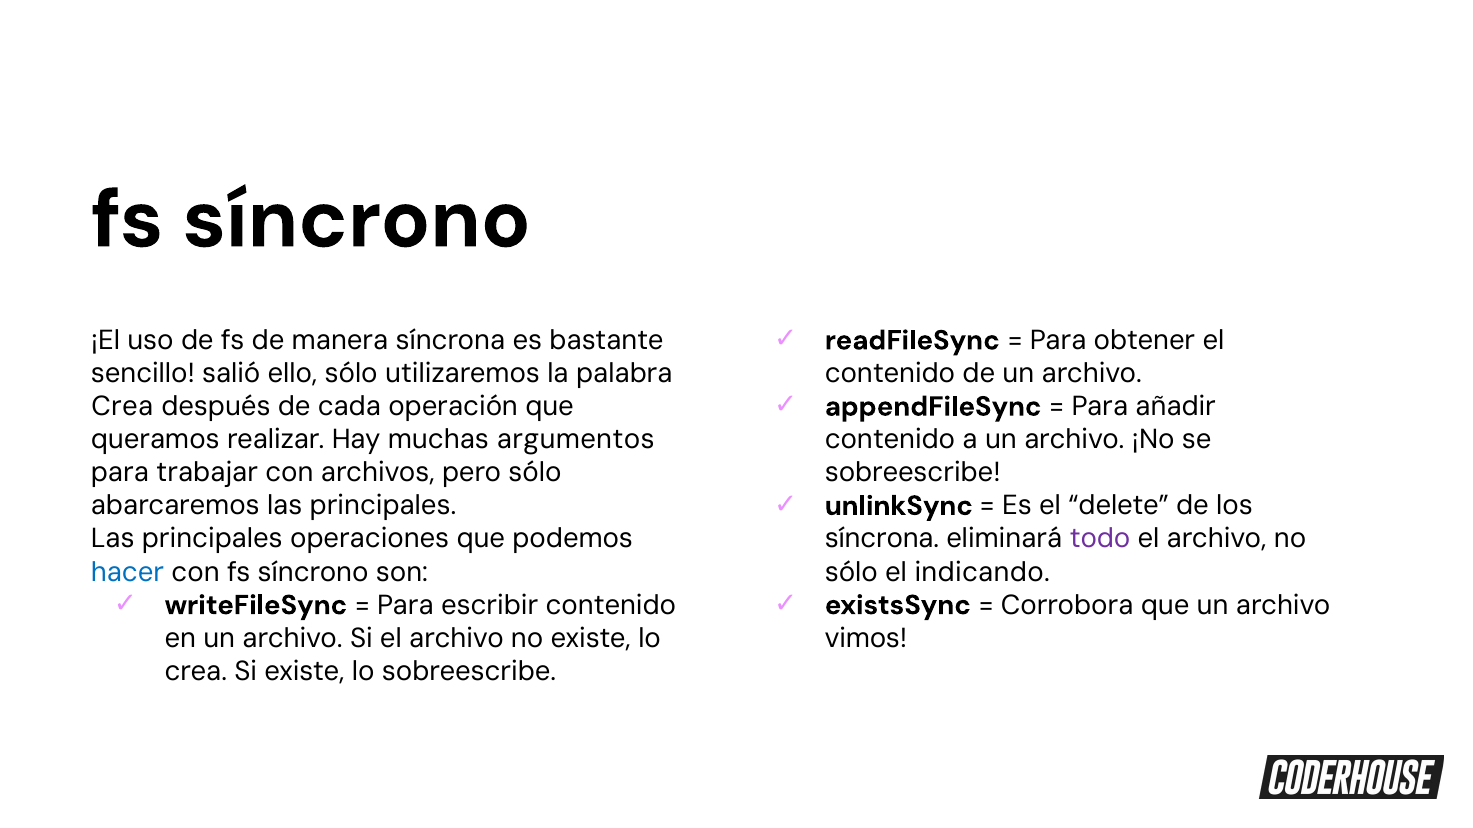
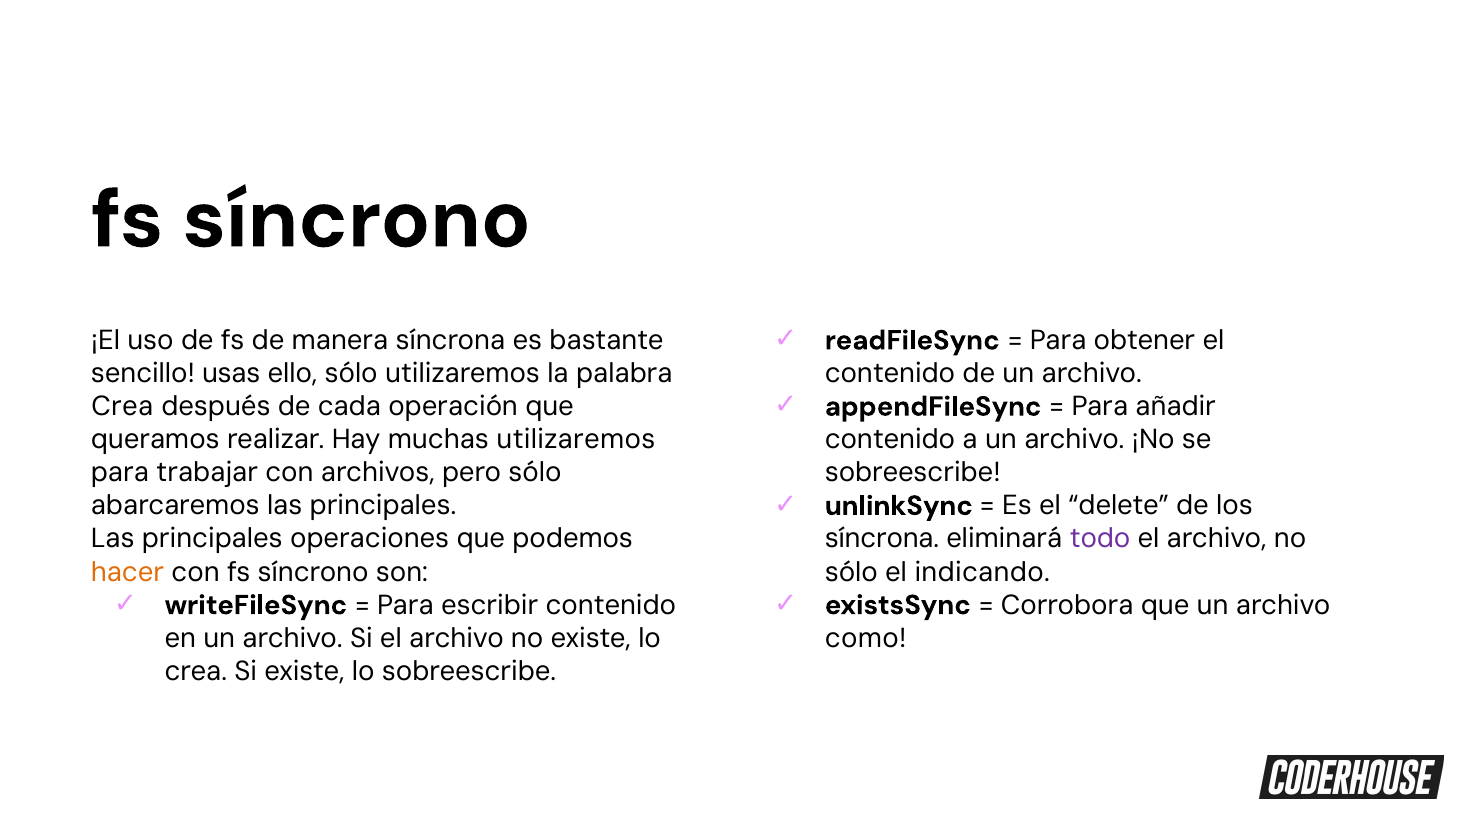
salió: salió -> usas
muchas argumentos: argumentos -> utilizaremos
hacer colour: blue -> orange
vimos: vimos -> como
